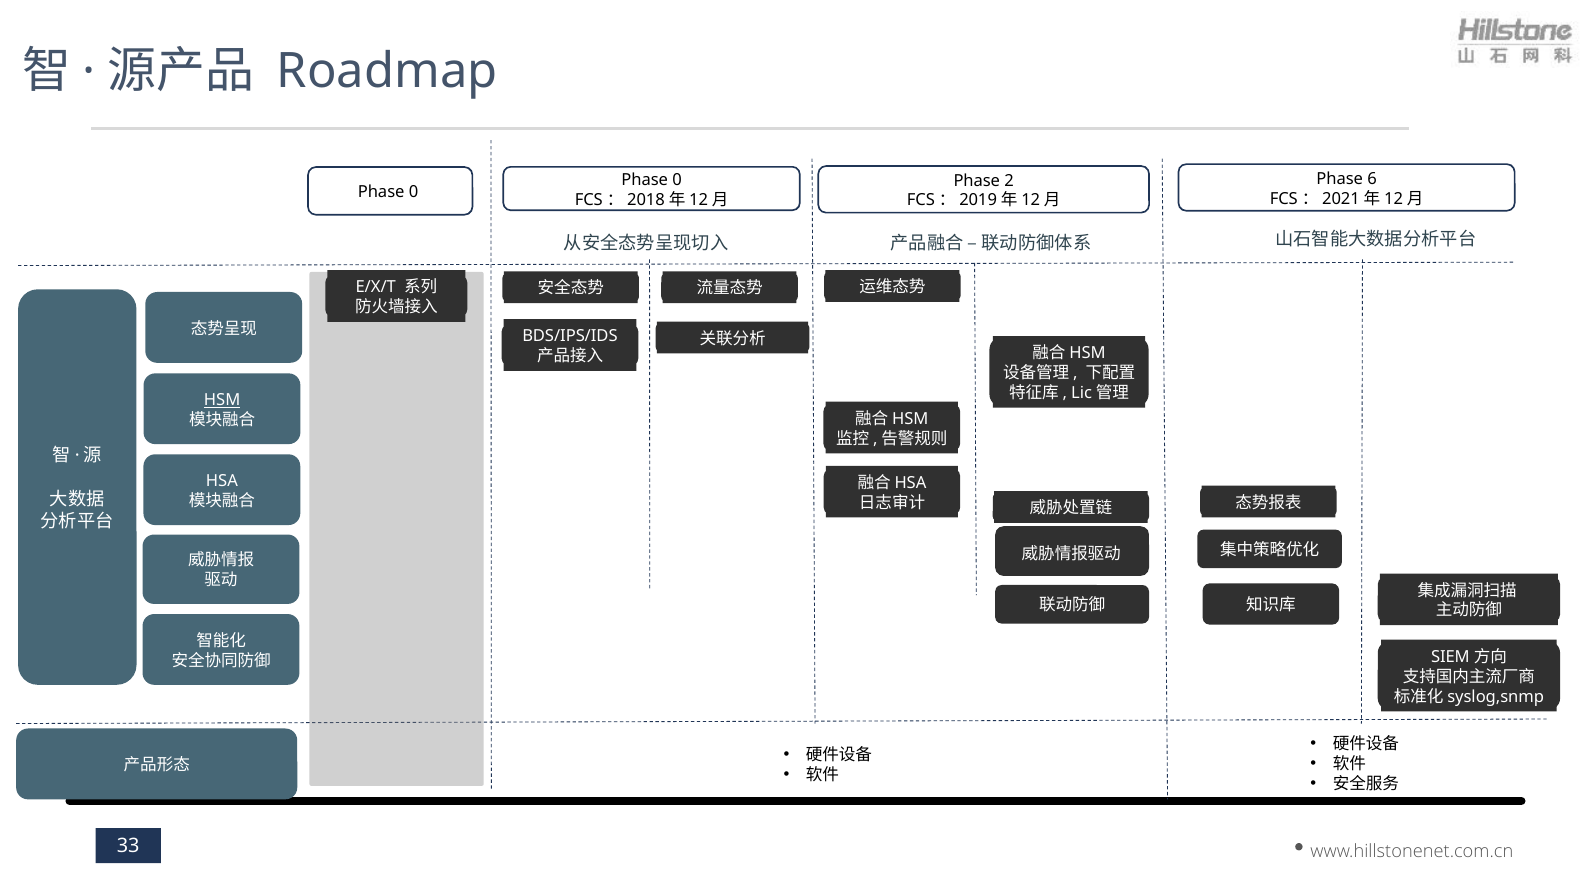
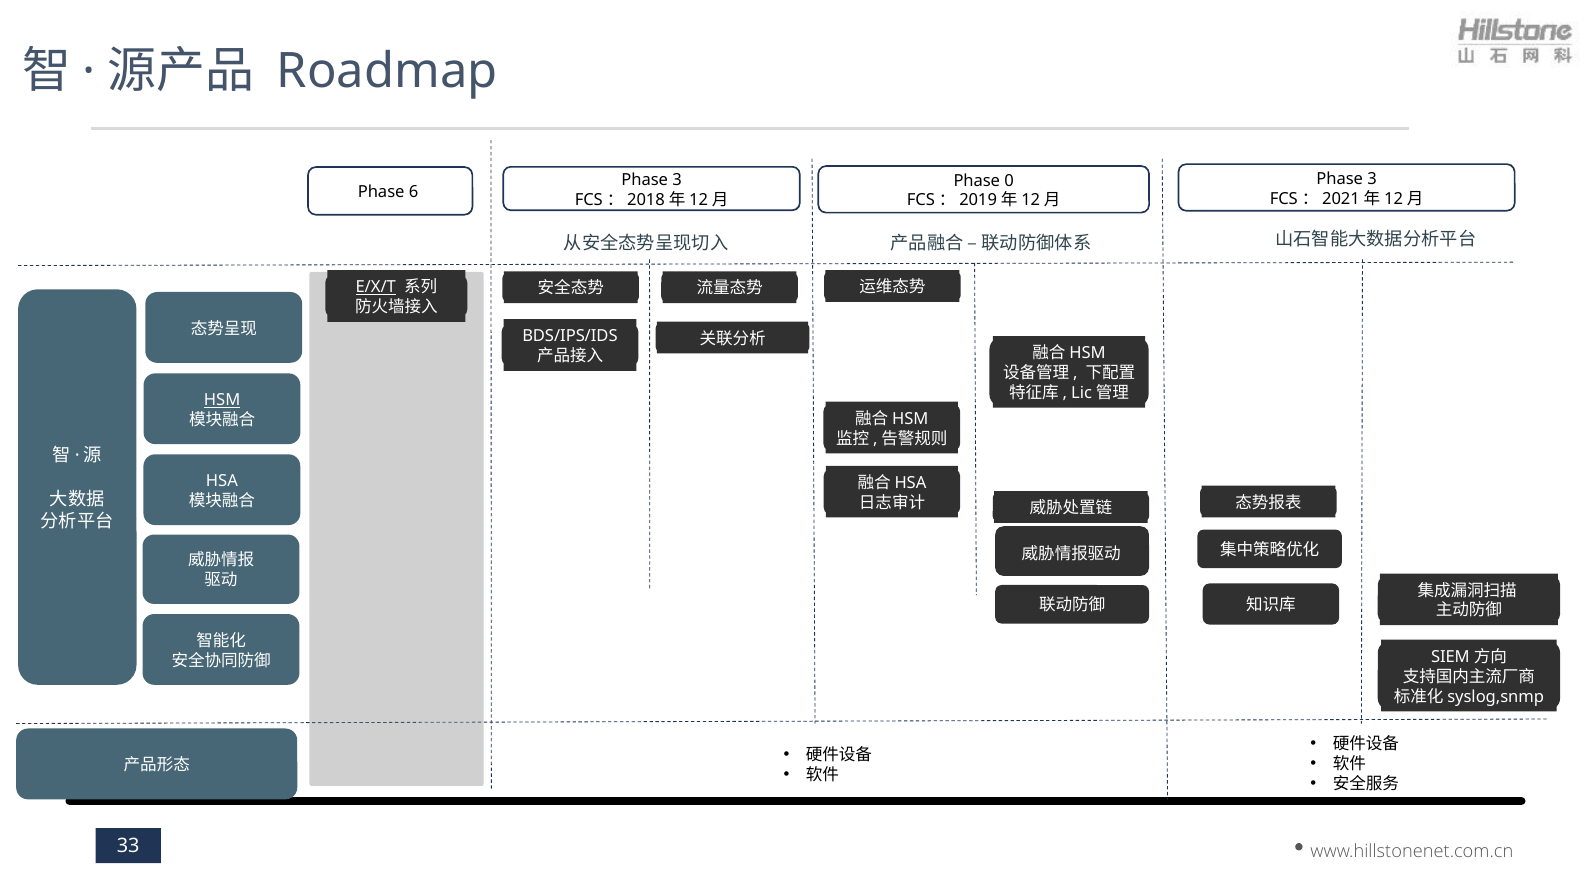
6 at (1372, 179): 6 -> 3
0 at (677, 180): 0 -> 3
2: 2 -> 0
0 at (414, 192): 0 -> 6
E/X/T underline: none -> present
